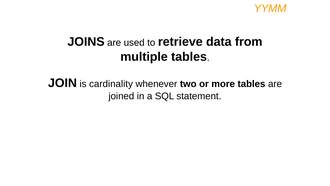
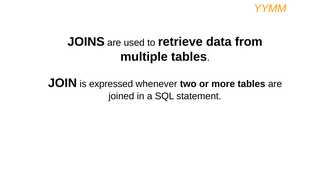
cardinality: cardinality -> expressed
